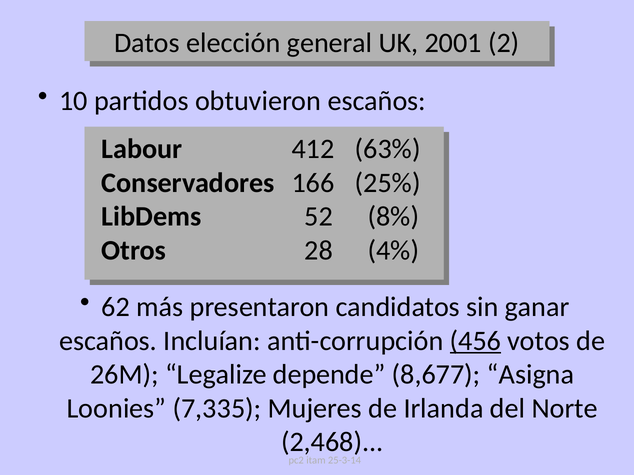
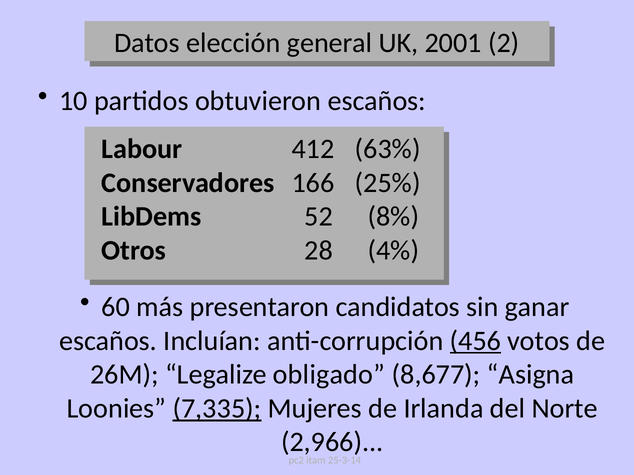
62: 62 -> 60
depende: depende -> obligado
7,335 underline: none -> present
2,468: 2,468 -> 2,966
